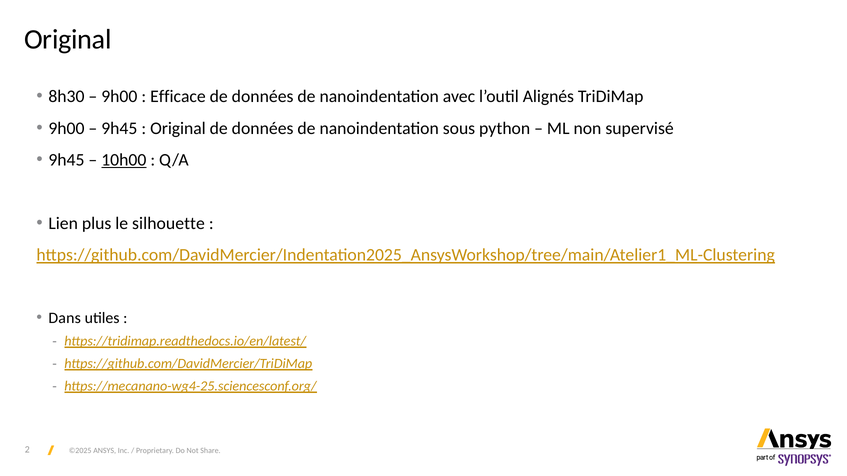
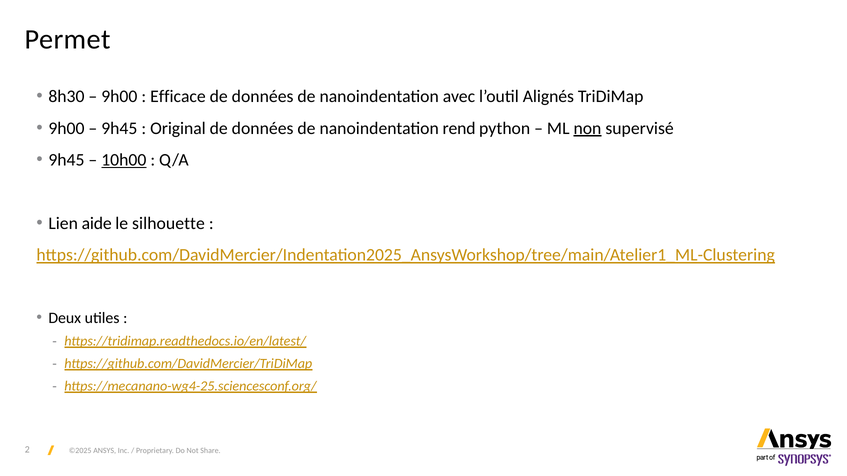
Original at (68, 39): Original -> Permet
sous: sous -> rend
non underline: none -> present
plus: plus -> aide
Dans: Dans -> Deux
